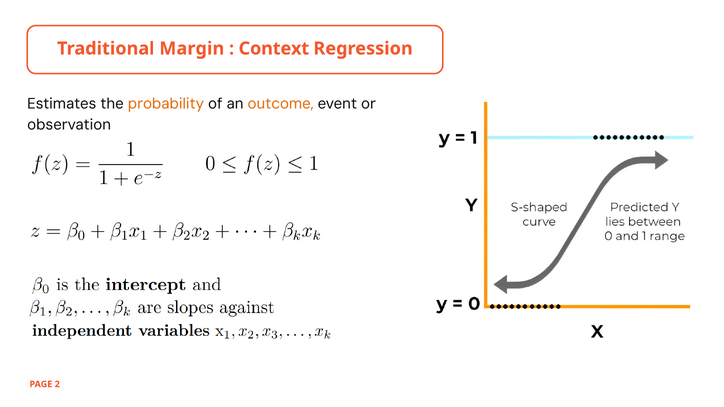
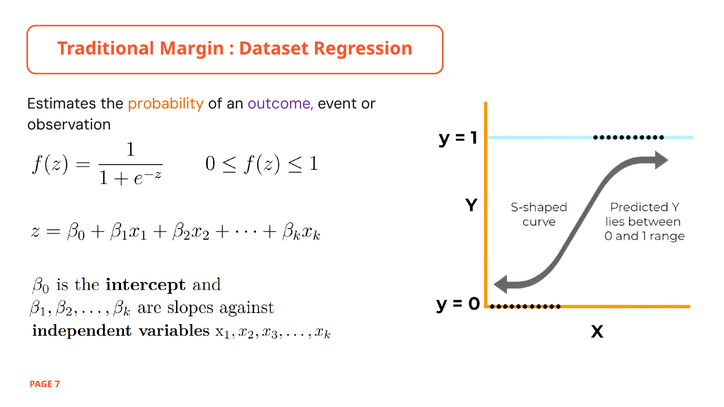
Context: Context -> Dataset
outcome colour: orange -> purple
2: 2 -> 7
